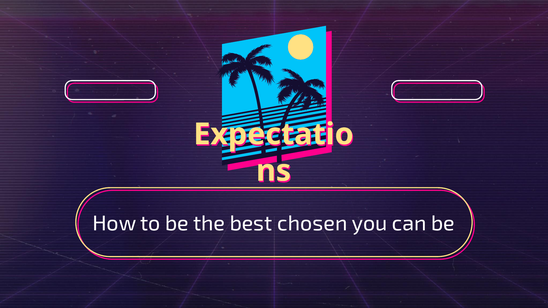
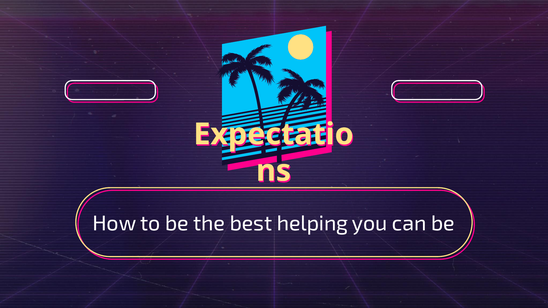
chosen: chosen -> helping
